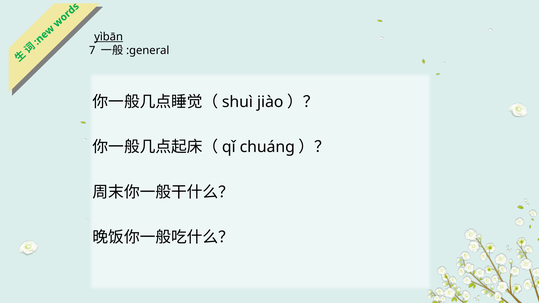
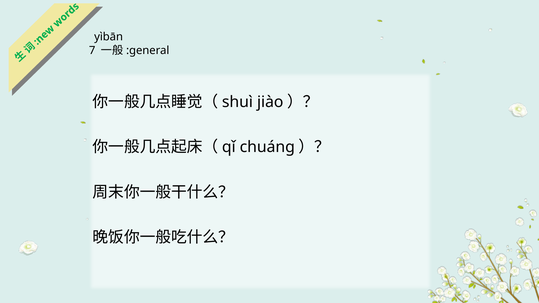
yìbān underline: present -> none
